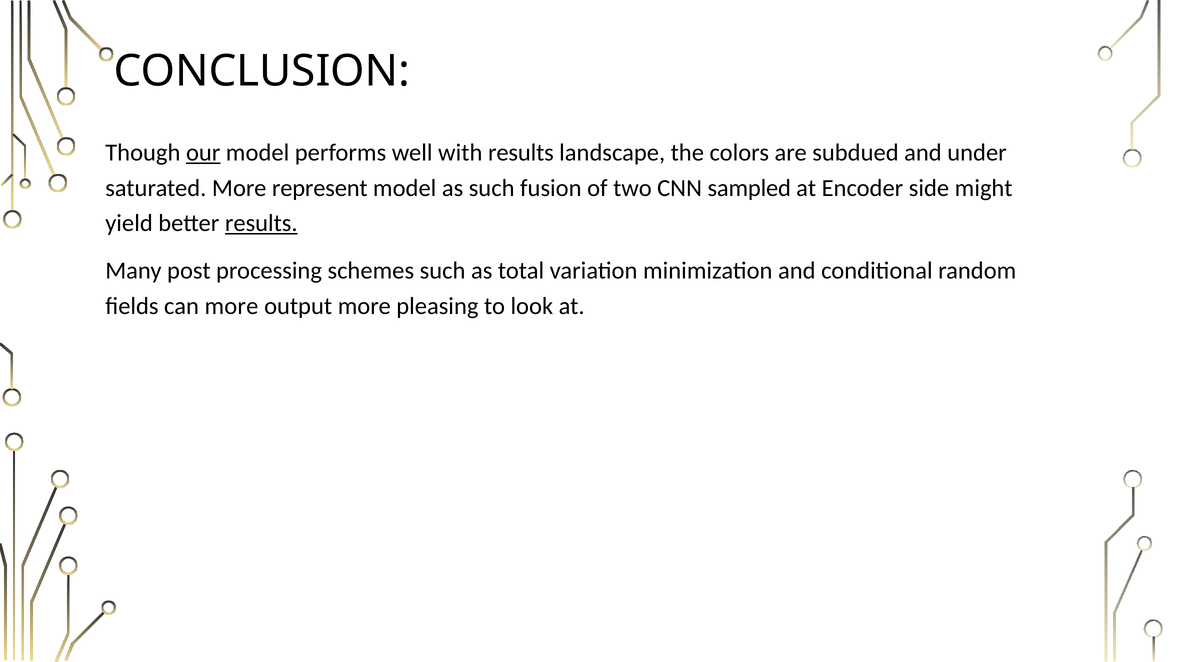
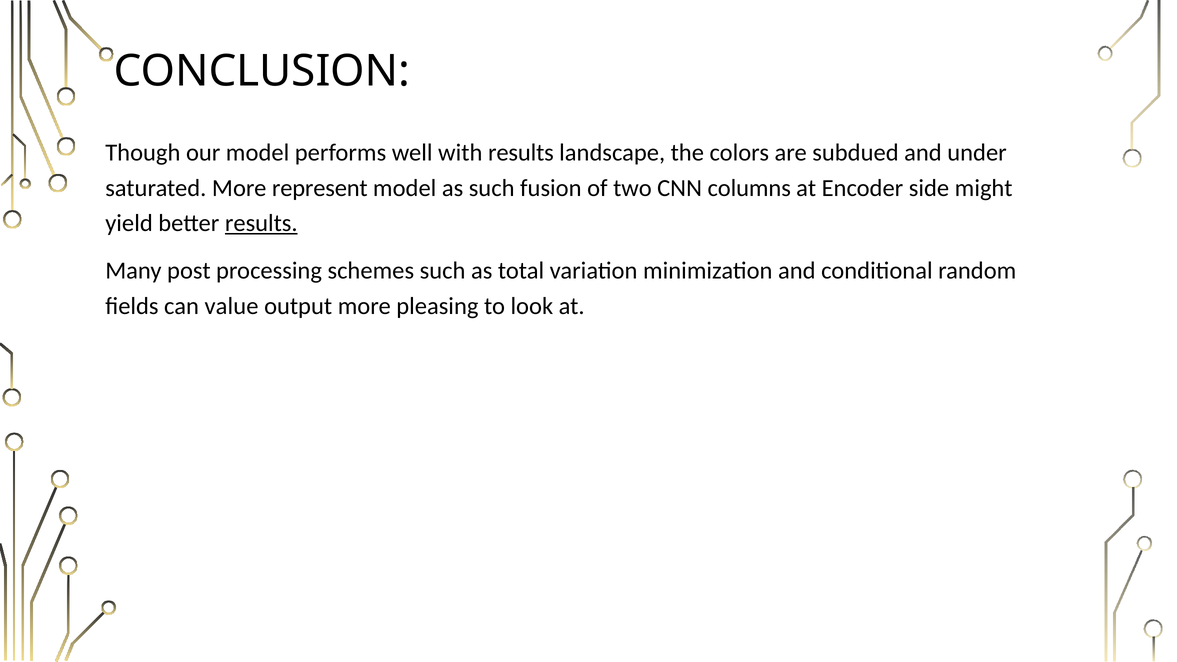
our underline: present -> none
sampled: sampled -> columns
can more: more -> value
